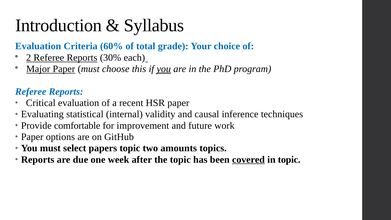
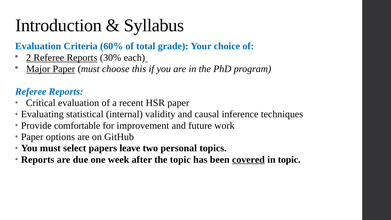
you at (164, 69) underline: present -> none
papers topic: topic -> leave
amounts: amounts -> personal
